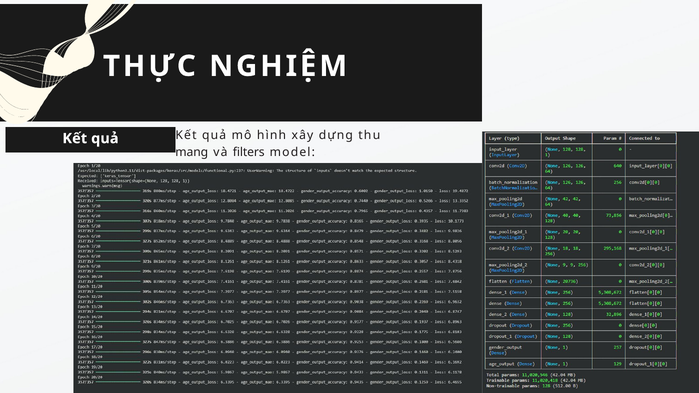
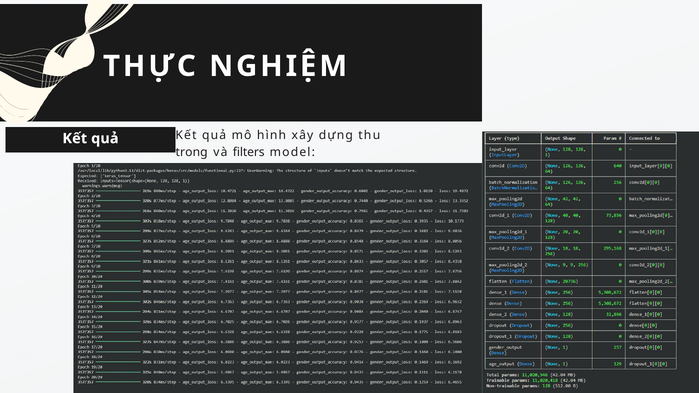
mang: mang -> trong
